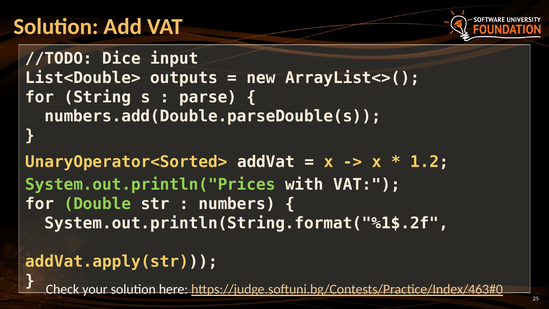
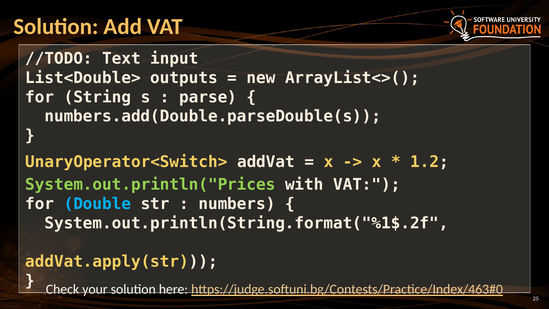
Dice: Dice -> Text
UnaryOperator<Sorted>: UnaryOperator<Sorted> -> UnaryOperator<Switch>
Double colour: light green -> light blue
